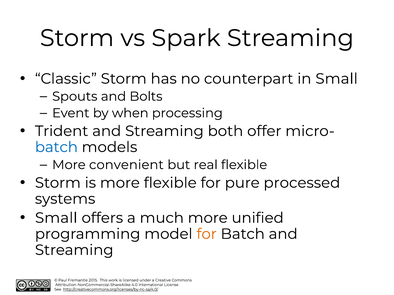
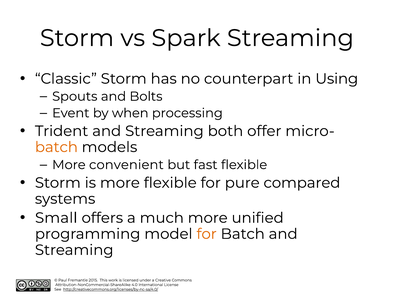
in Small: Small -> Using
batch at (56, 147) colour: blue -> orange
real: real -> fast
processed: processed -> compared
